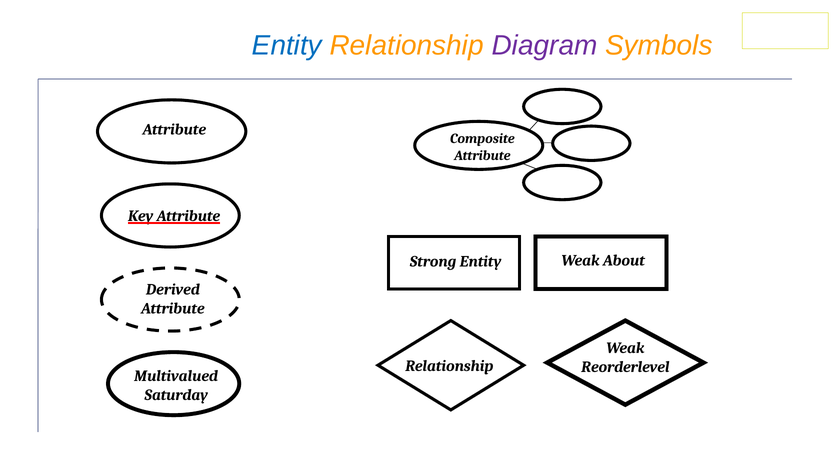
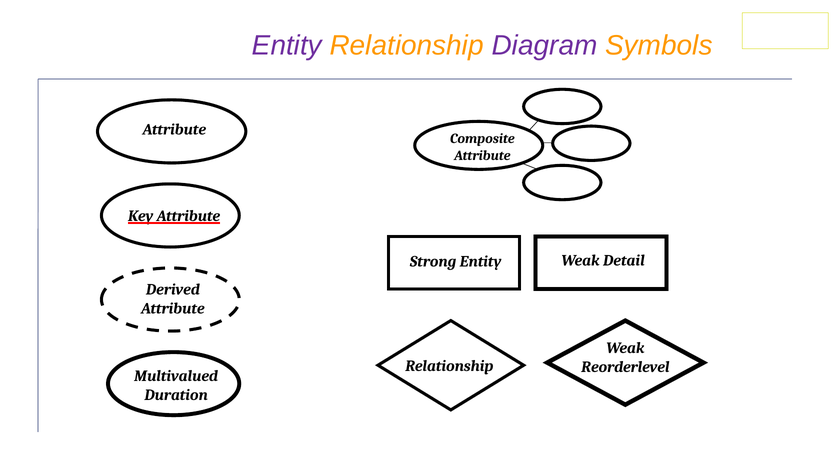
Entity at (287, 46) colour: blue -> purple
About: About -> Detail
Saturday: Saturday -> Duration
